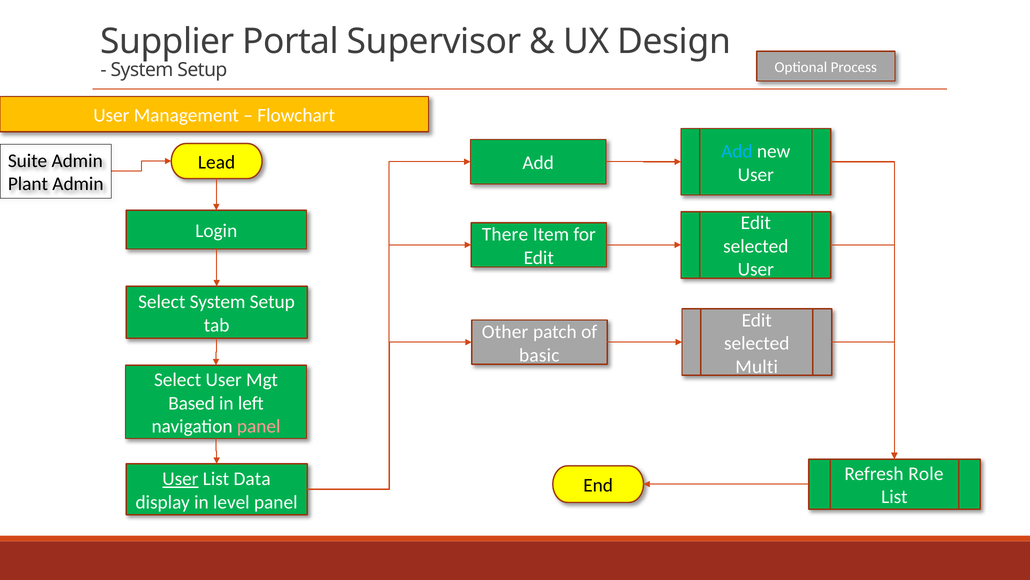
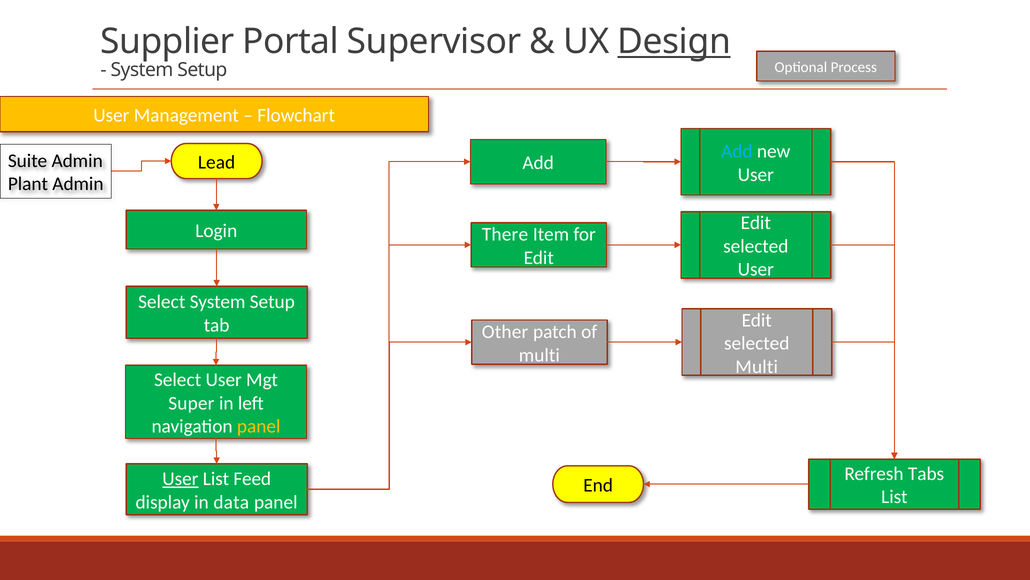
Design underline: none -> present
basic at (539, 355): basic -> multi
Based: Based -> Super
panel at (259, 426) colour: pink -> yellow
Role: Role -> Tabs
Data: Data -> Feed
level: level -> data
